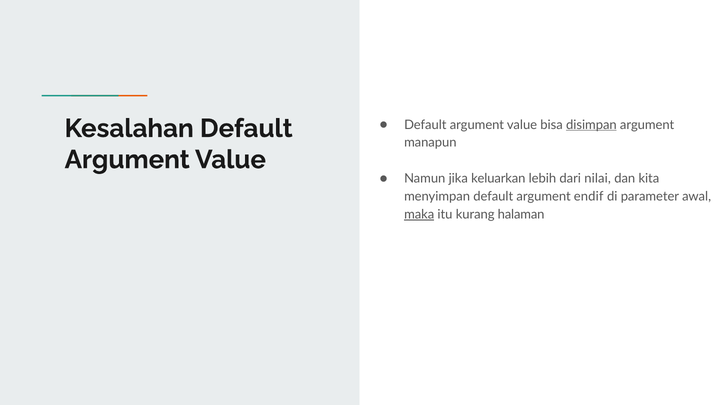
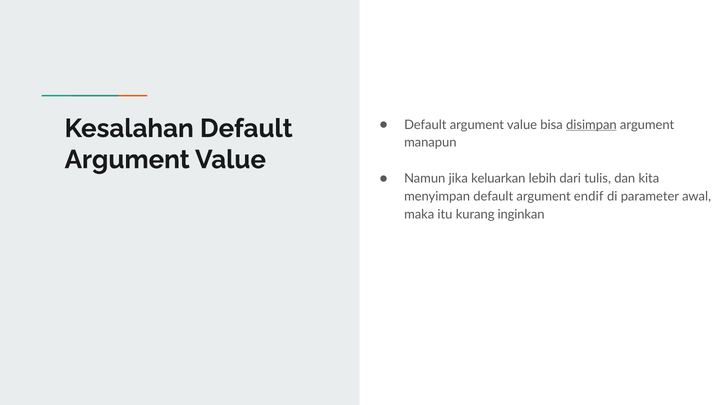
nilai: nilai -> tulis
maka underline: present -> none
halaman: halaman -> inginkan
